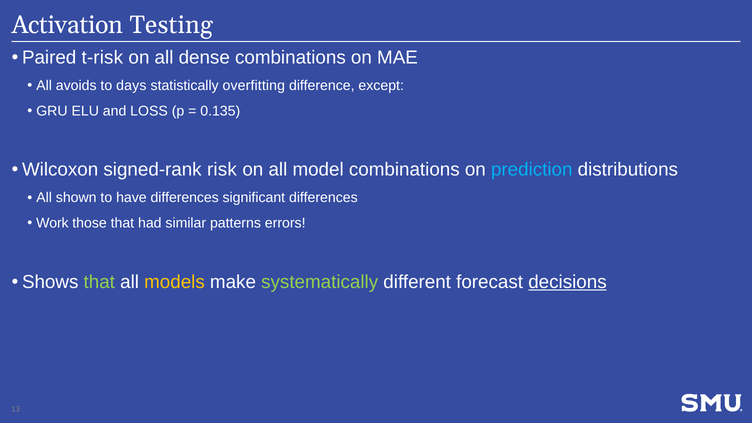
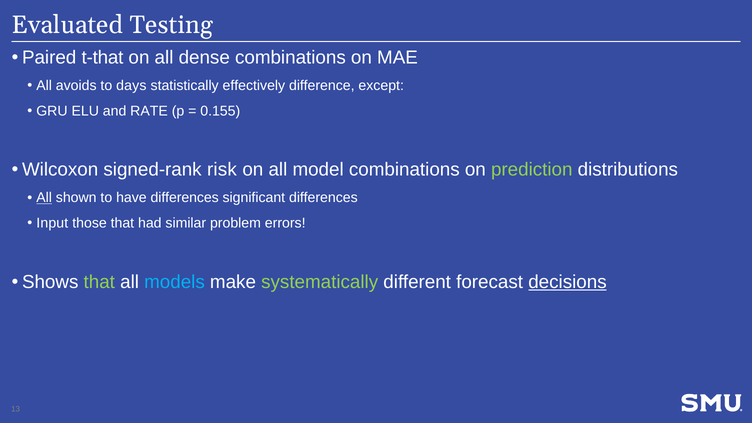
Activation: Activation -> Evaluated
t-risk: t-risk -> t-that
overfitting: overfitting -> effectively
LOSS: LOSS -> RATE
0.135: 0.135 -> 0.155
prediction colour: light blue -> light green
All at (44, 198) underline: none -> present
Work: Work -> Input
patterns: patterns -> problem
models colour: yellow -> light blue
